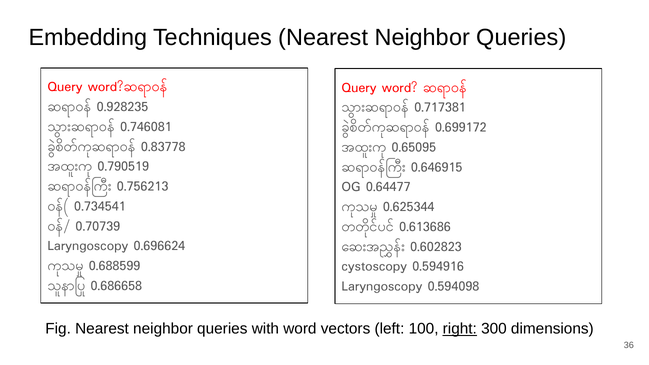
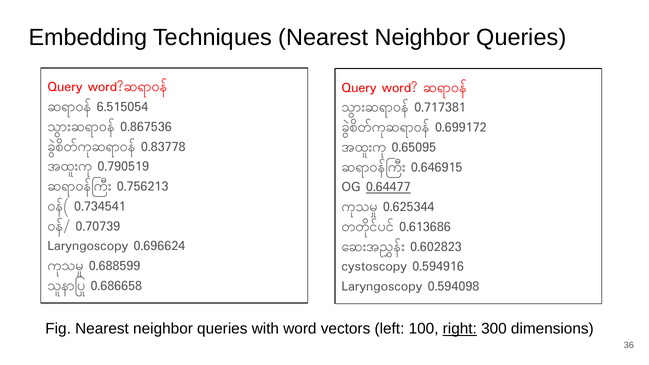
0.928235: 0.928235 -> 6.515054
0.746081: 0.746081 -> 0.867536
0.64477 underline: none -> present
